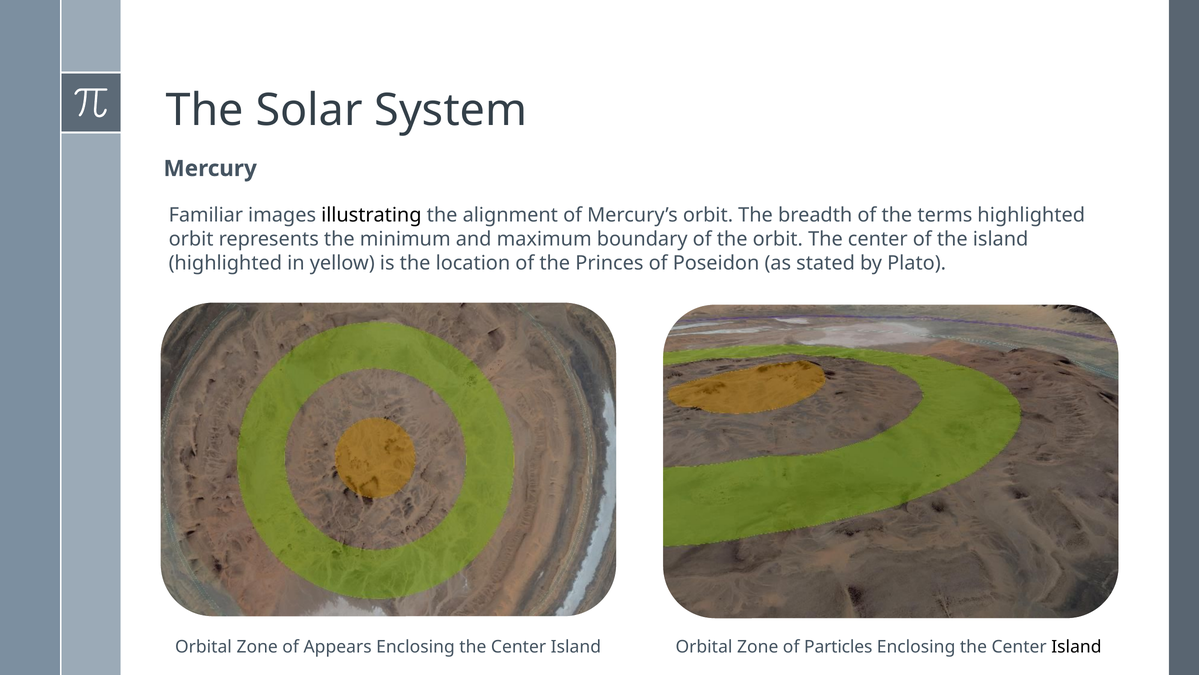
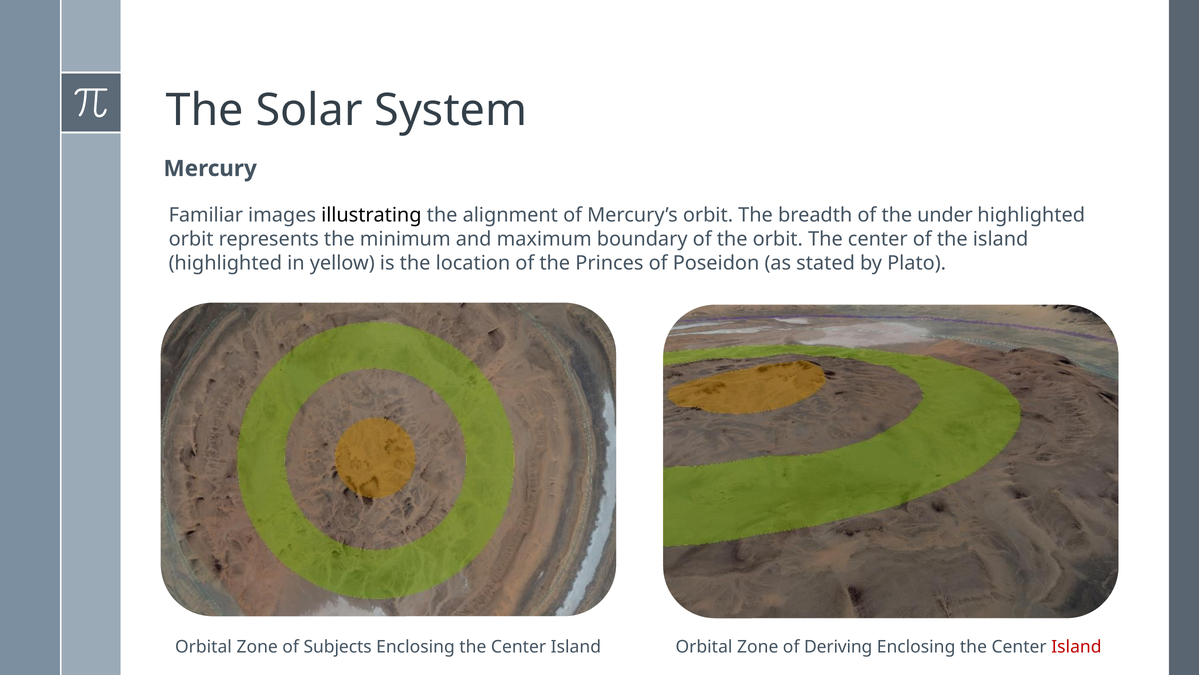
terms: terms -> under
Appears: Appears -> Subjects
Particles: Particles -> Deriving
Island at (1076, 647) colour: black -> red
